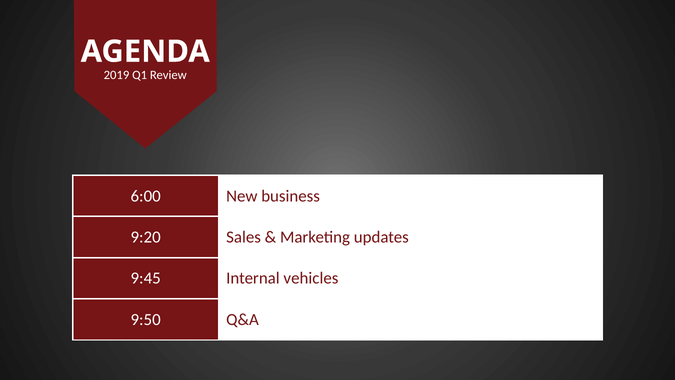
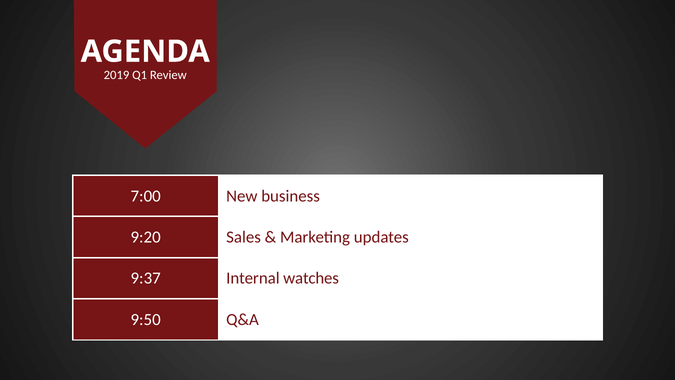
6:00: 6:00 -> 7:00
9:45: 9:45 -> 9:37
vehicles: vehicles -> watches
